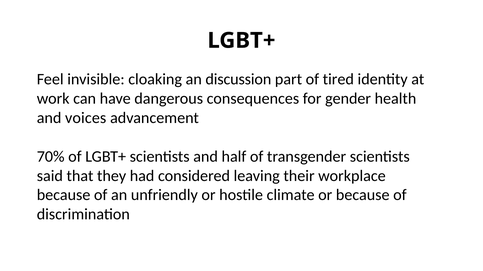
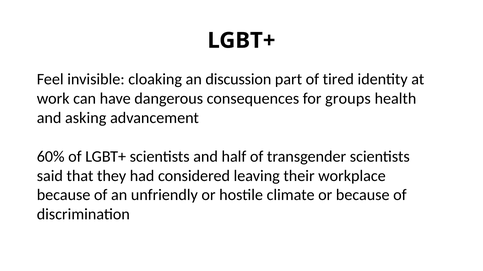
gender: gender -> groups
voices: voices -> asking
70%: 70% -> 60%
